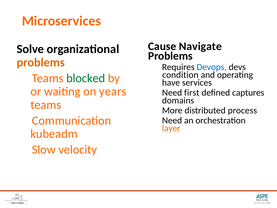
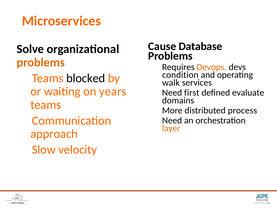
Navigate: Navigate -> Database
Devops colour: blue -> orange
blocked colour: green -> black
have: have -> walk
captures: captures -> evaluate
kubeadm: kubeadm -> approach
